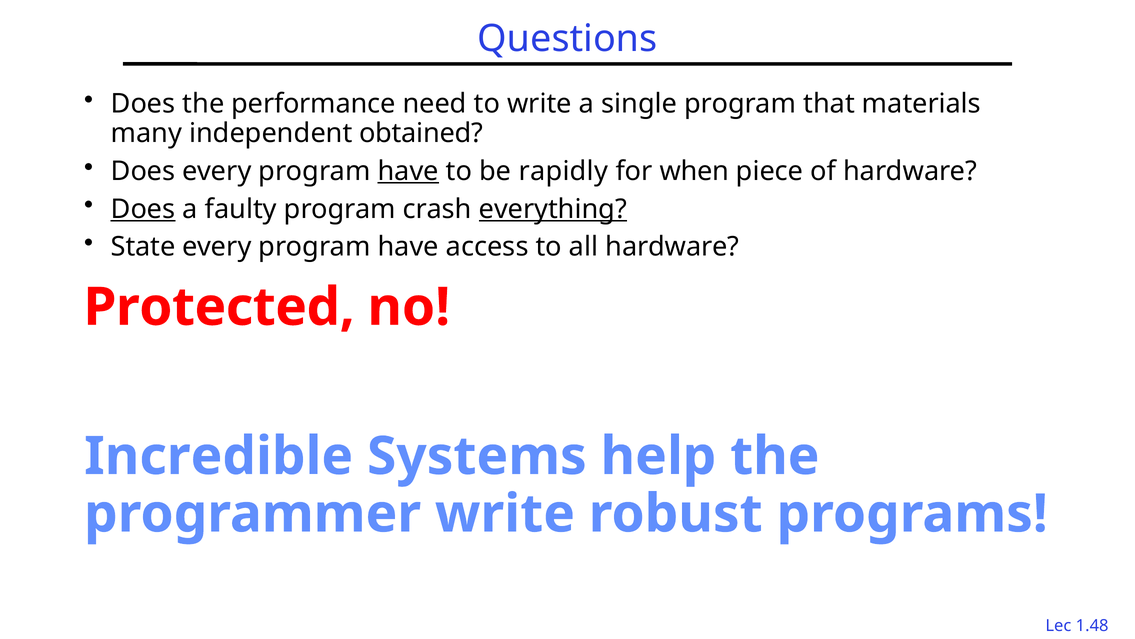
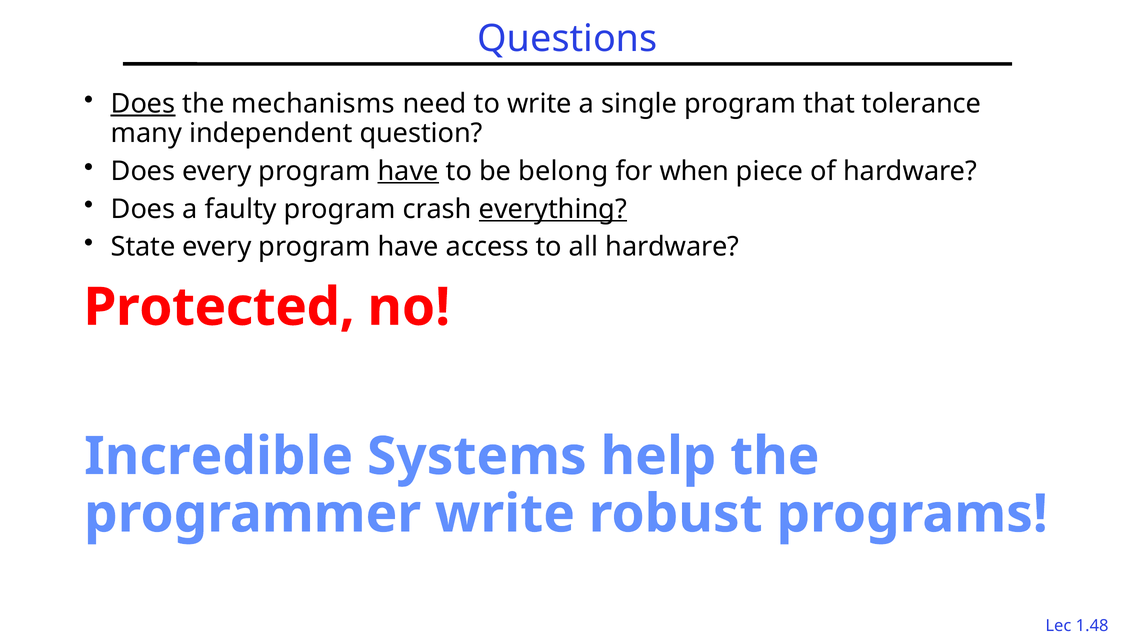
Does at (143, 104) underline: none -> present
performance: performance -> mechanisms
materials: materials -> tolerance
obtained: obtained -> question
rapidly: rapidly -> belong
Does at (143, 209) underline: present -> none
